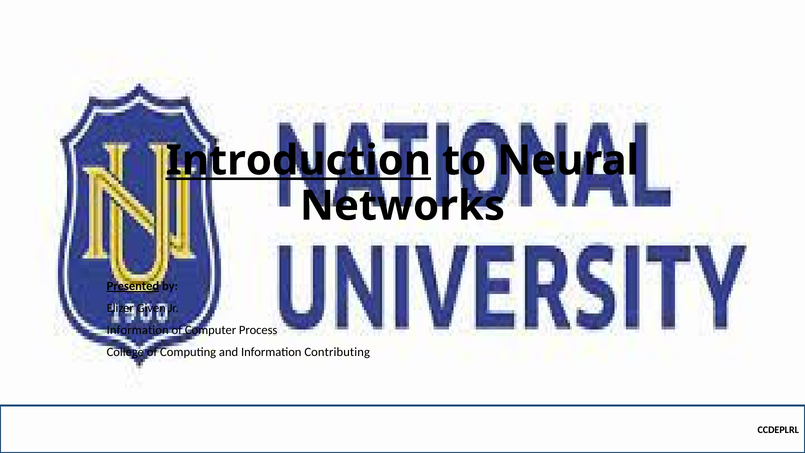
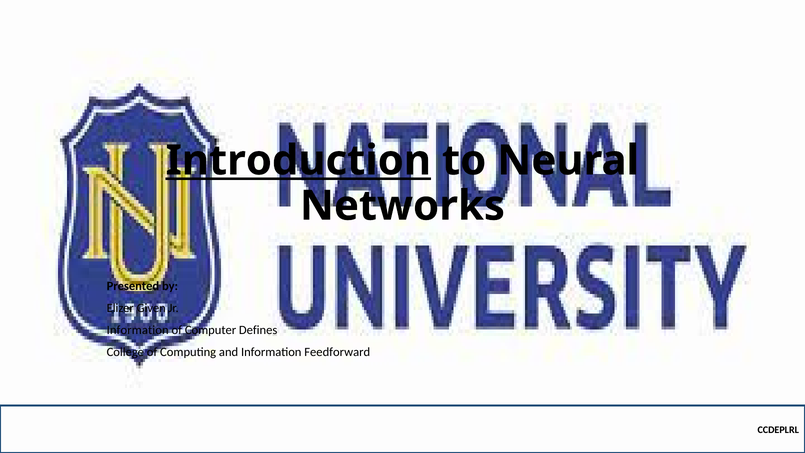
Presented underline: present -> none
Process: Process -> Defines
Contributing: Contributing -> Feedforward
